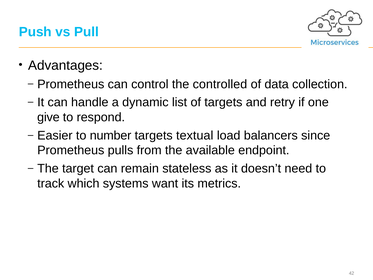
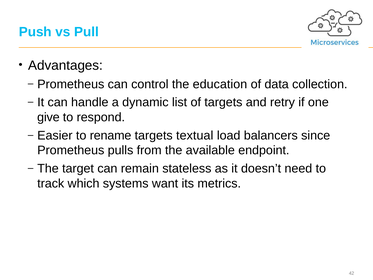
controlled: controlled -> education
number: number -> rename
